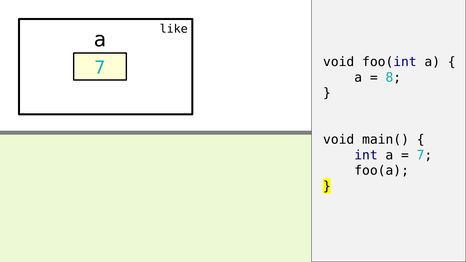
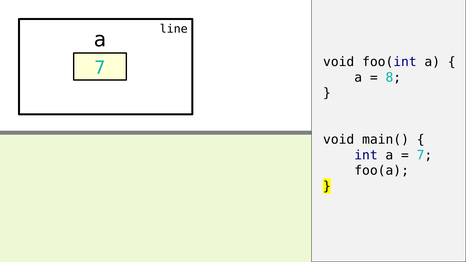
like: like -> line
